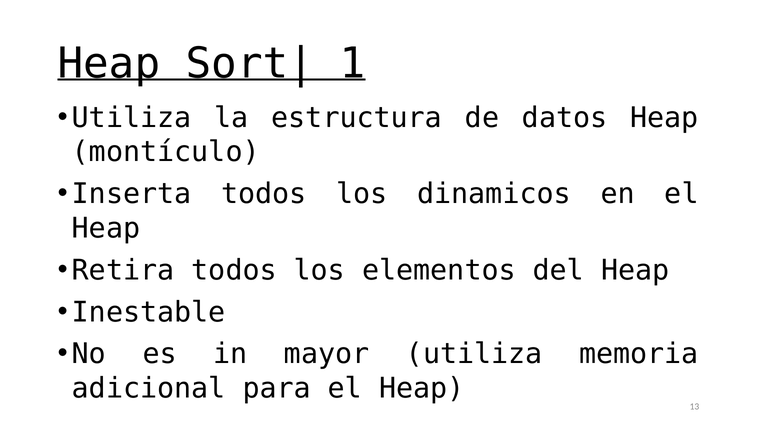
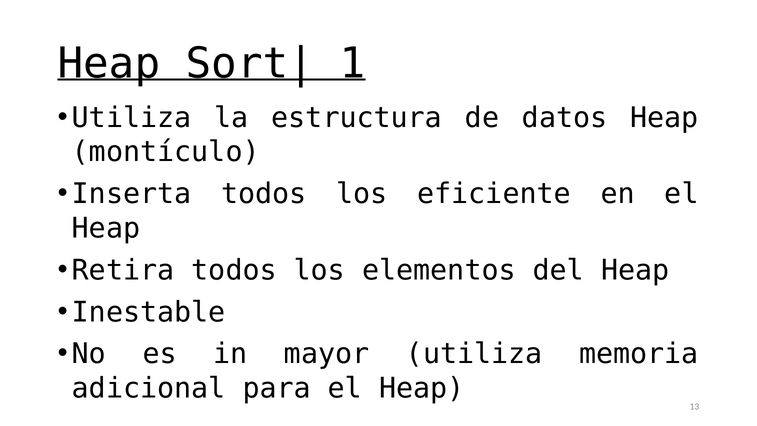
dinamicos: dinamicos -> eficiente
